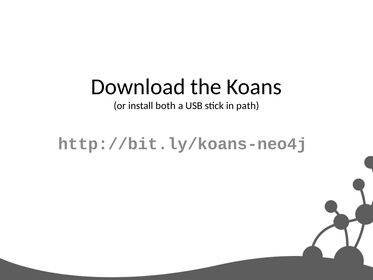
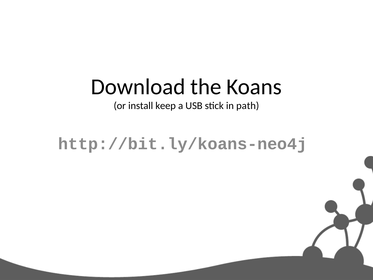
both: both -> keep
